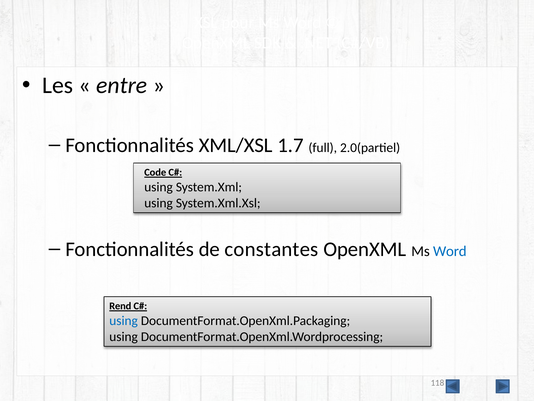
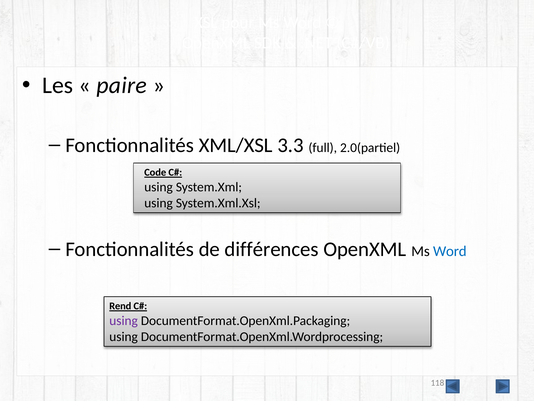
entre: entre -> paire
1.7: 1.7 -> 3.3
constantes: constantes -> différences
using at (124, 320) colour: blue -> purple
